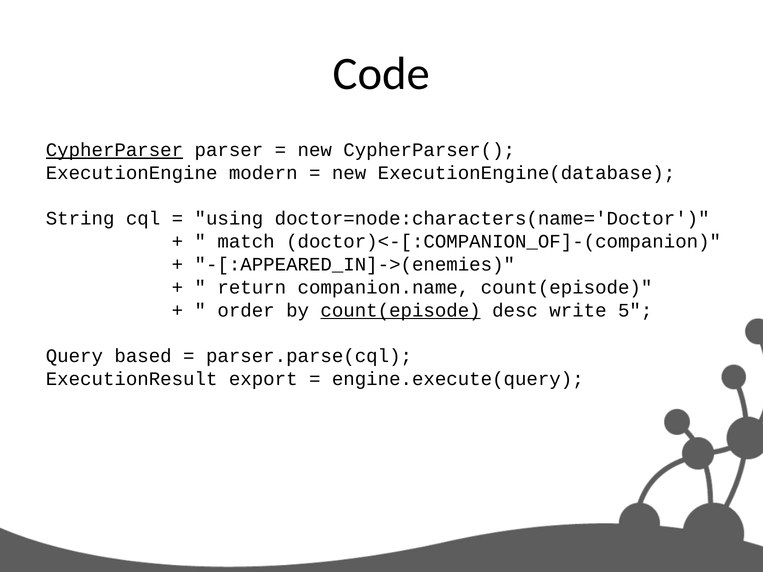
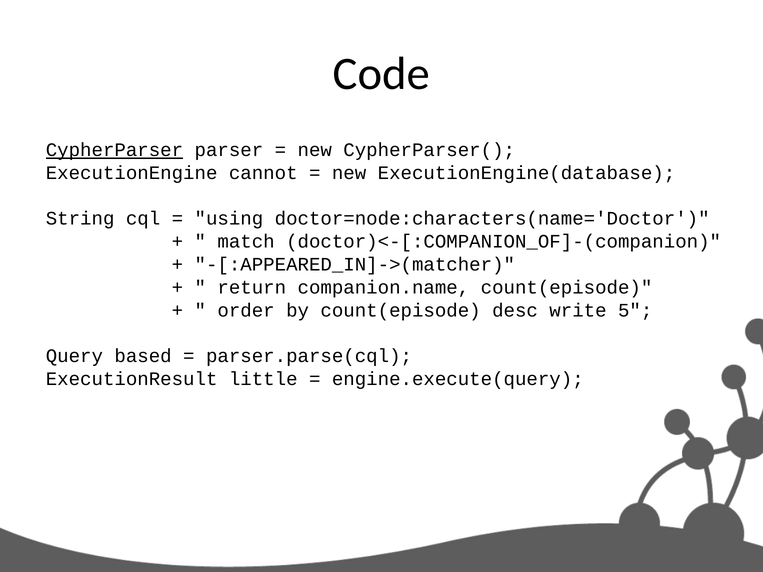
modern: modern -> cannot
-[:APPEARED_IN]->(enemies: -[:APPEARED_IN]->(enemies -> -[:APPEARED_IN]->(matcher
count(episode at (401, 310) underline: present -> none
export: export -> little
